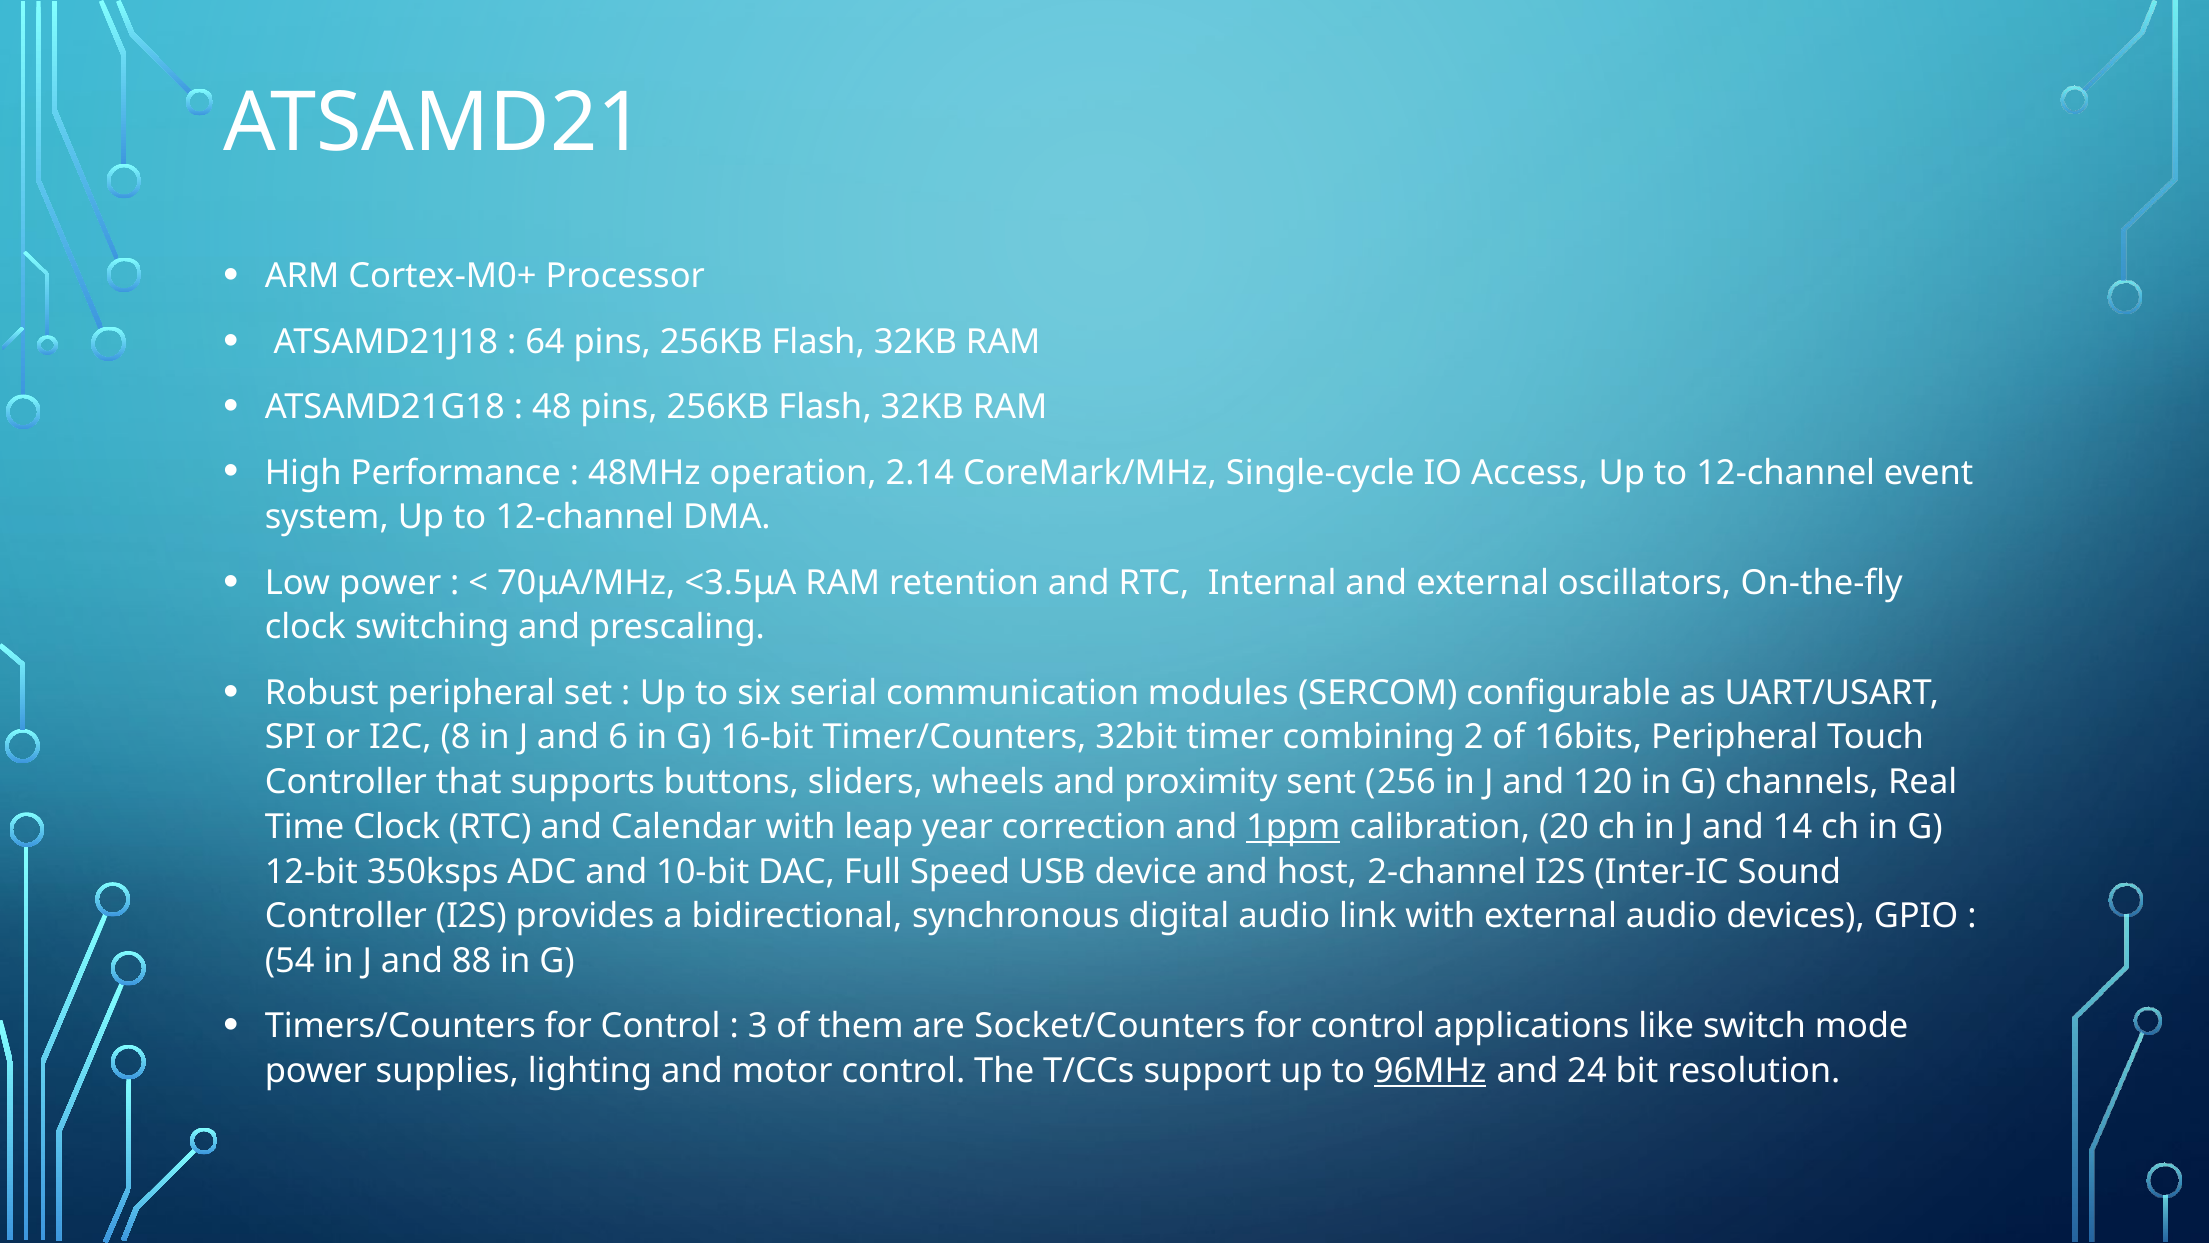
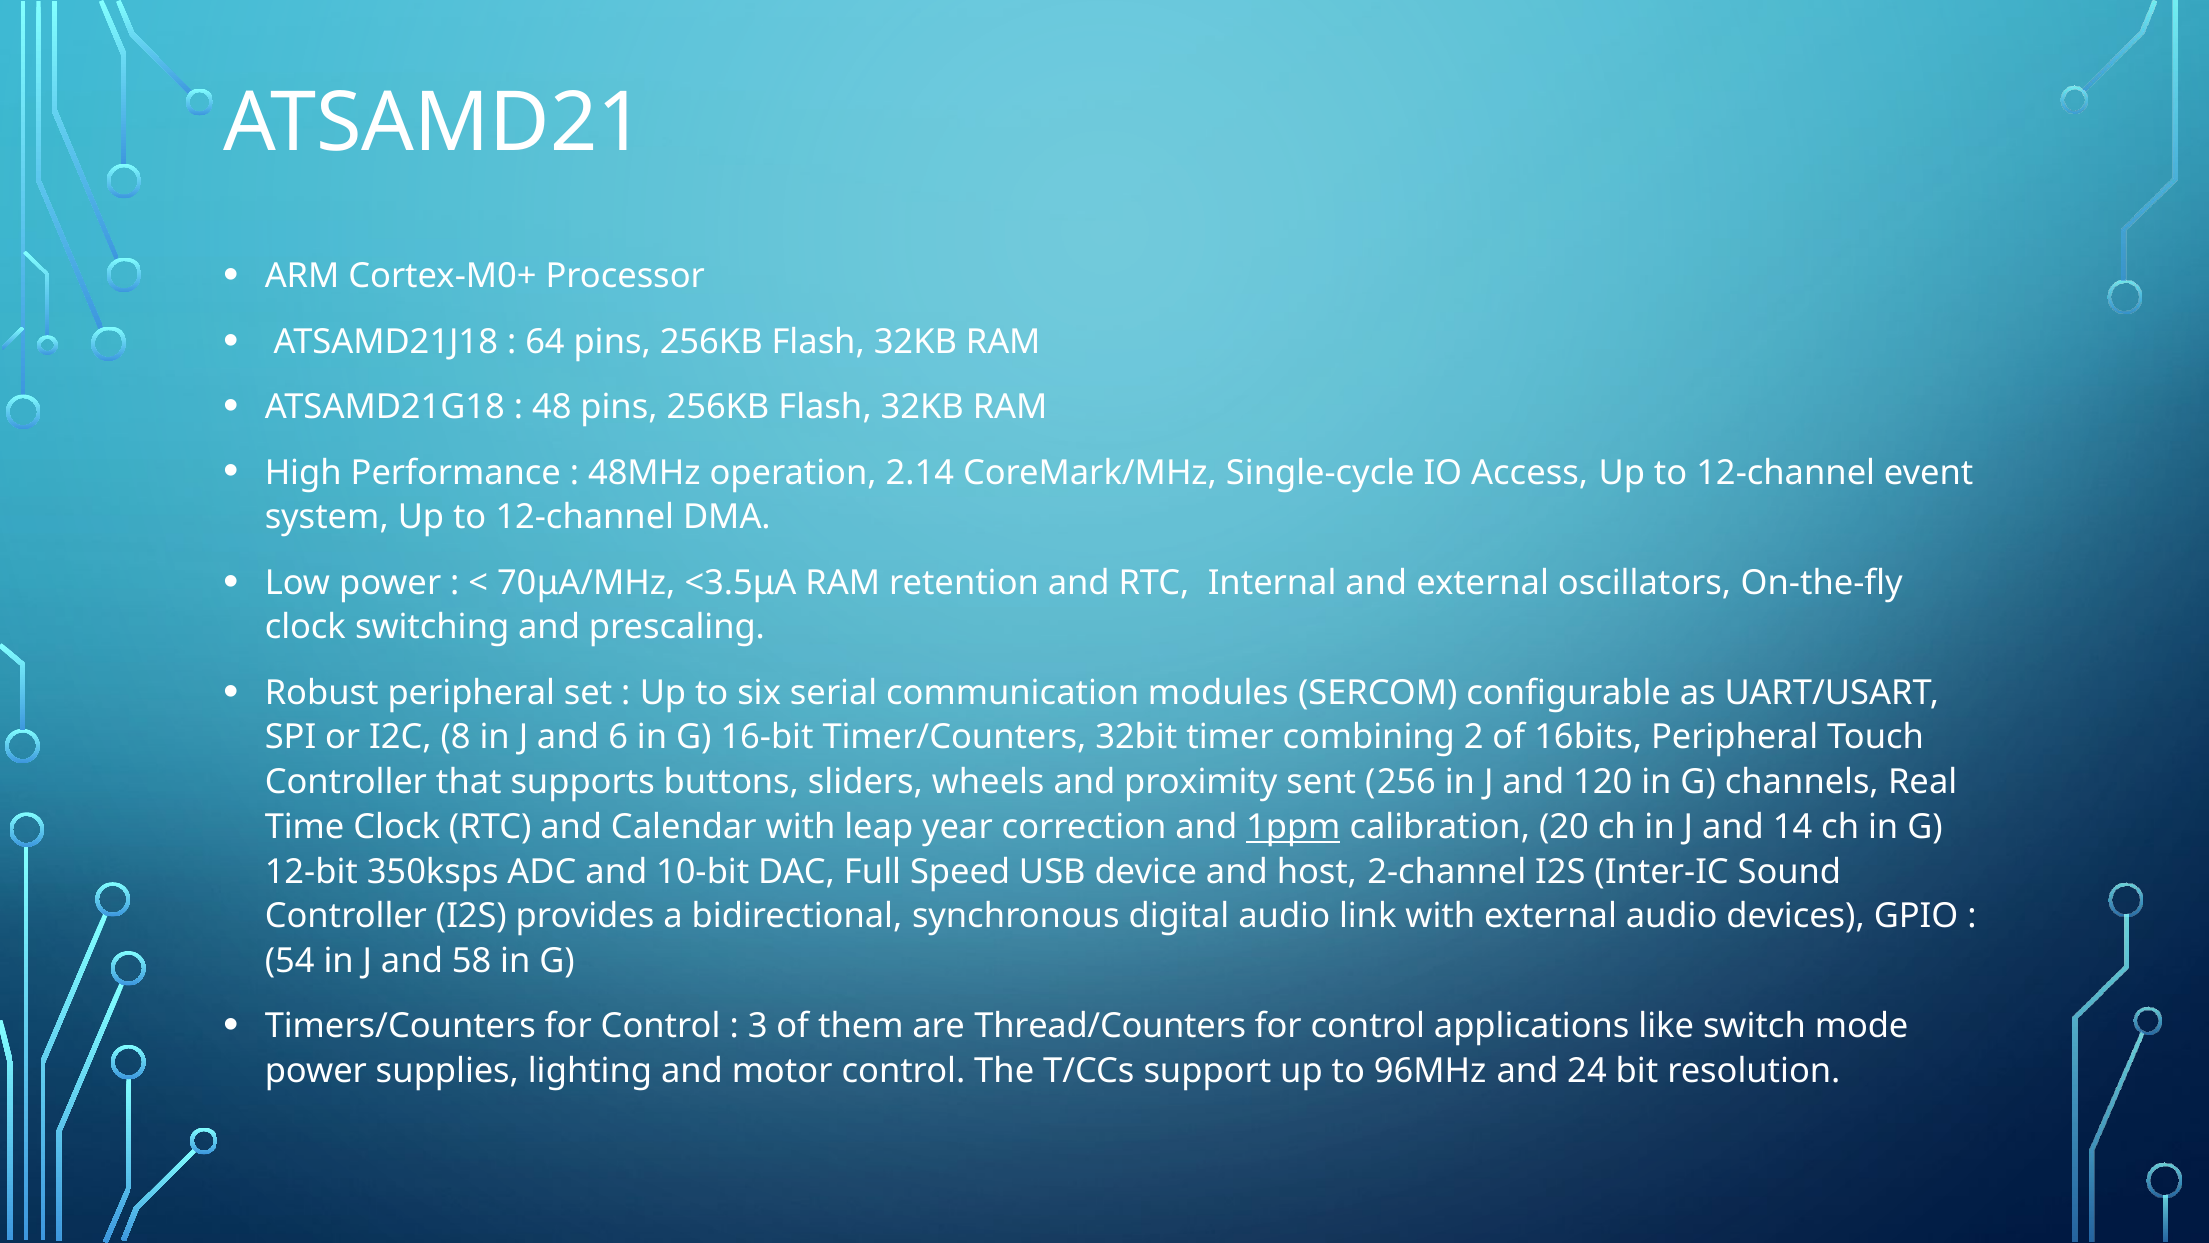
88: 88 -> 58
Socket/Counters: Socket/Counters -> Thread/Counters
96MHz underline: present -> none
